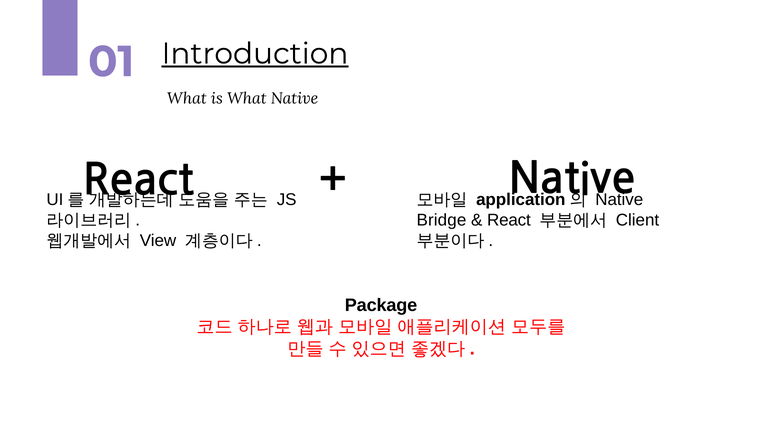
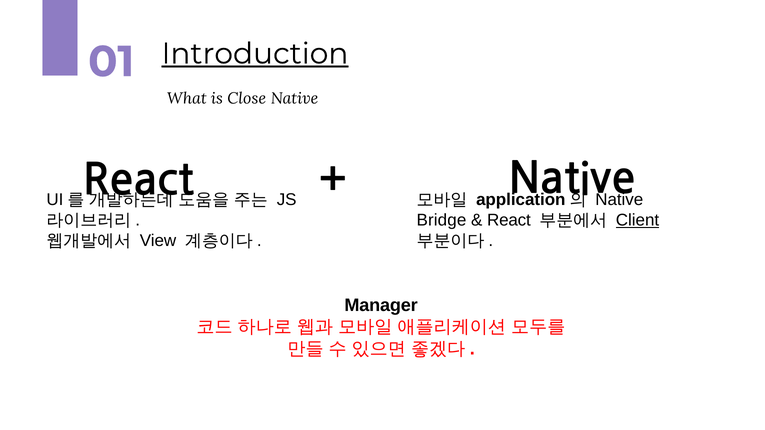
is What: What -> Close
Client underline: none -> present
Package: Package -> Manager
